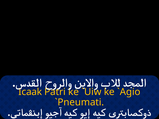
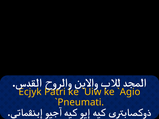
Icaak: Icaak -> Ecjyk
